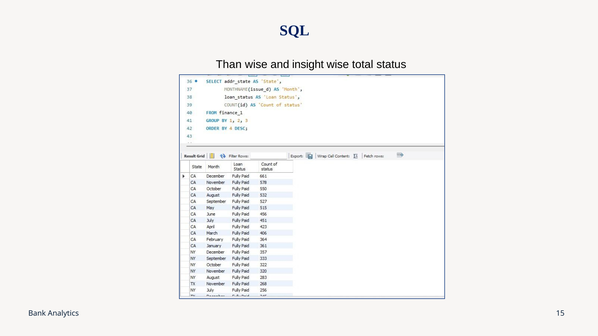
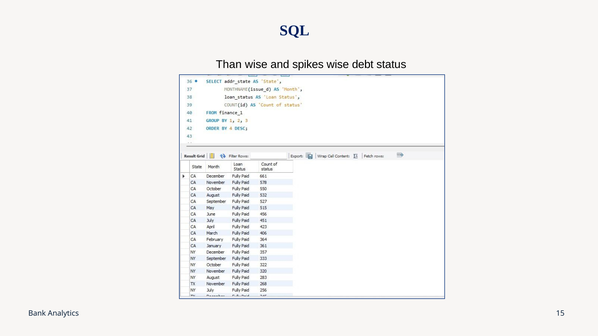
insight: insight -> spikes
total: total -> debt
